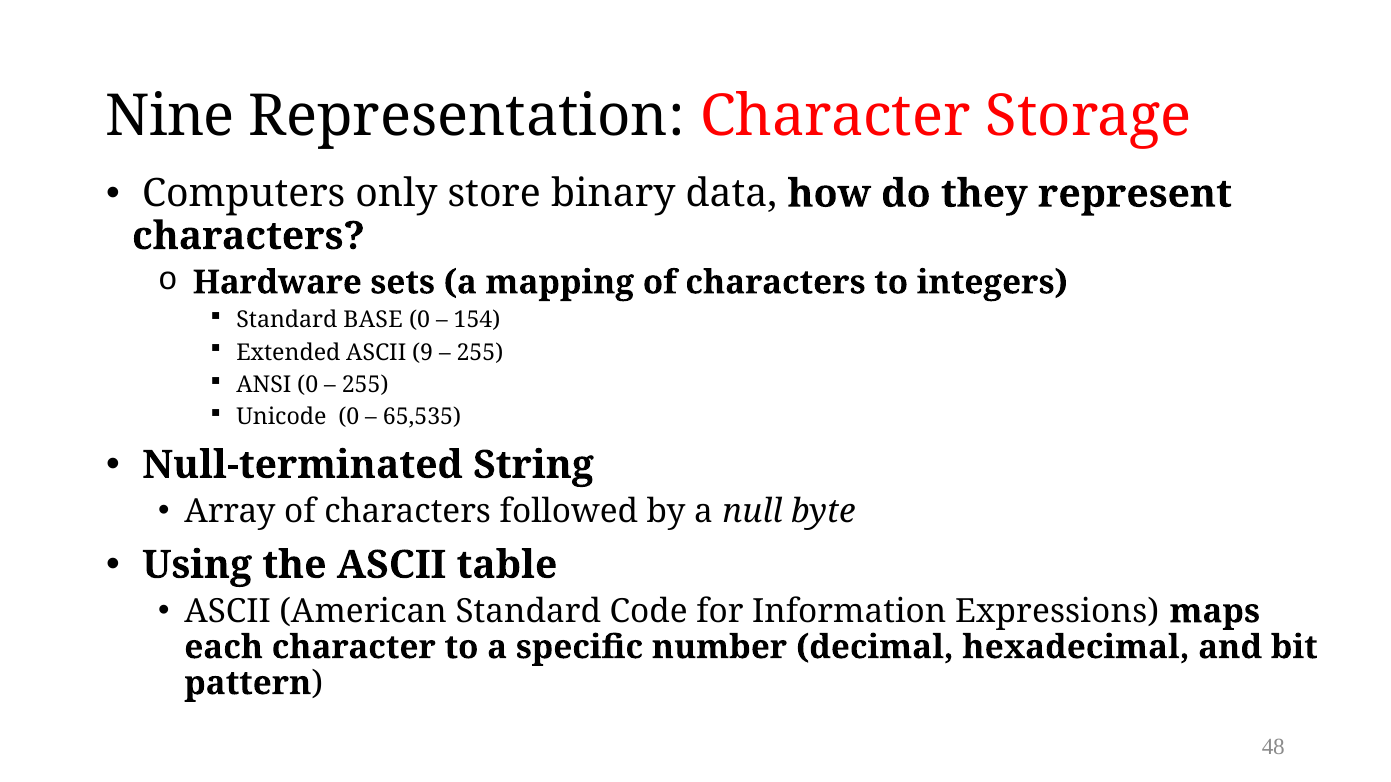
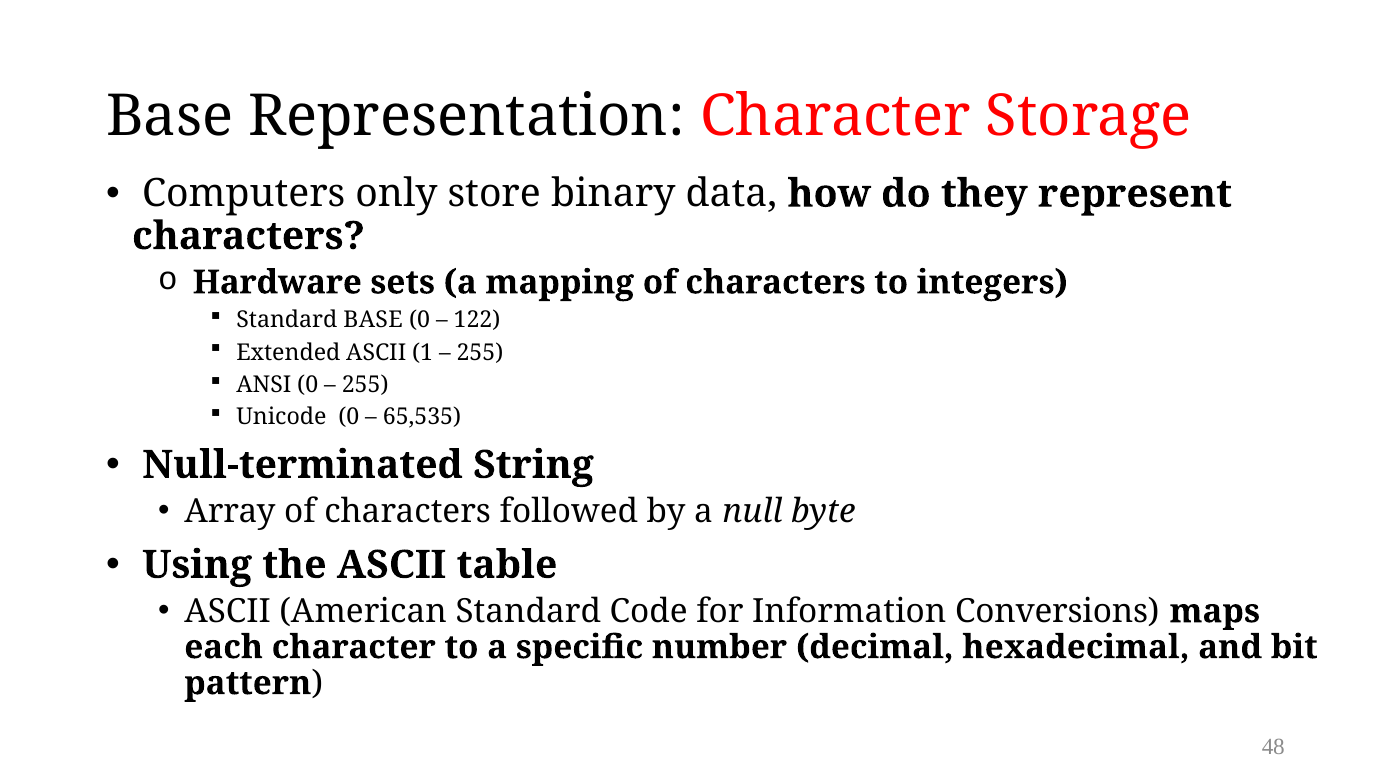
Nine at (170, 117): Nine -> Base
154: 154 -> 122
9: 9 -> 1
Expressions: Expressions -> Conversions
